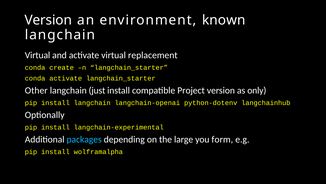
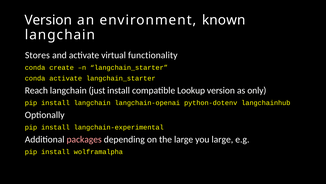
Virtual at (38, 55): Virtual -> Stores
replacement: replacement -> functionality
Other: Other -> Reach
Project: Project -> Lookup
packages colour: light blue -> pink
you form: form -> large
